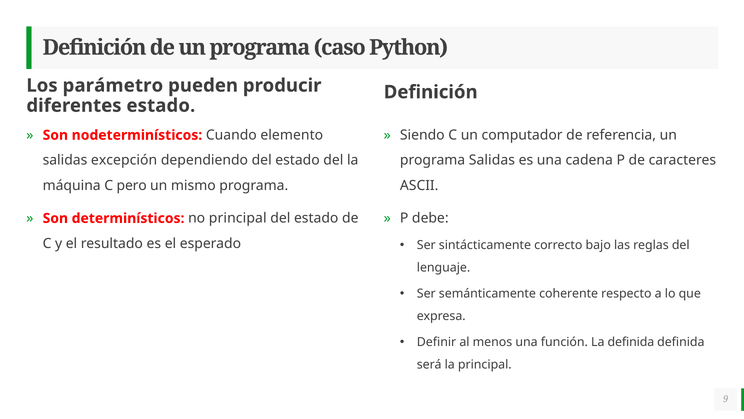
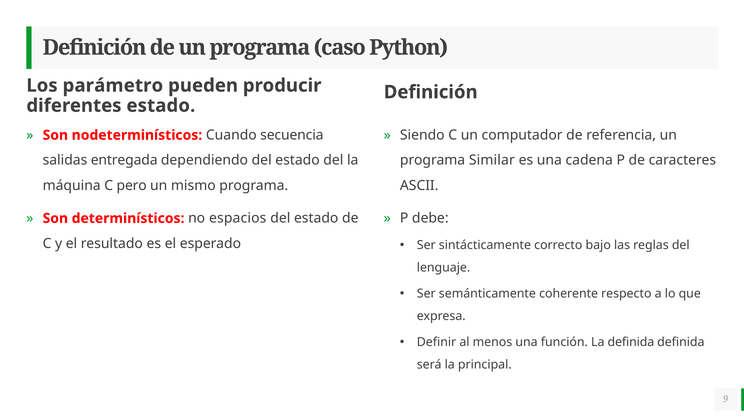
elemento: elemento -> secuencia
excepción: excepción -> entregada
programa Salidas: Salidas -> Similar
no principal: principal -> espacios
